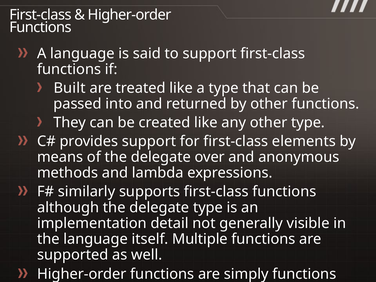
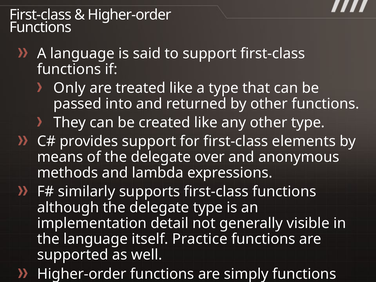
Built: Built -> Only
Multiple: Multiple -> Practice
